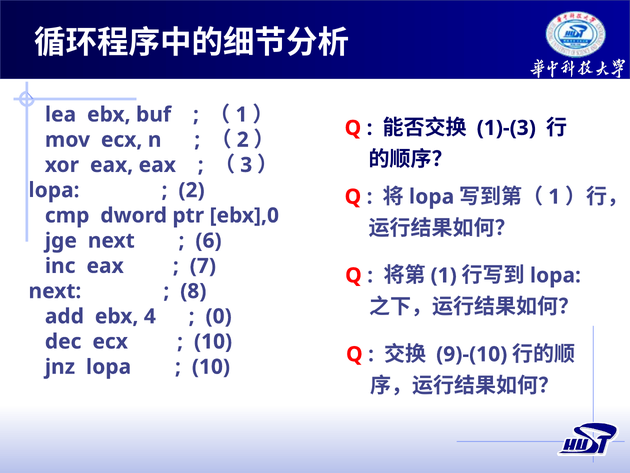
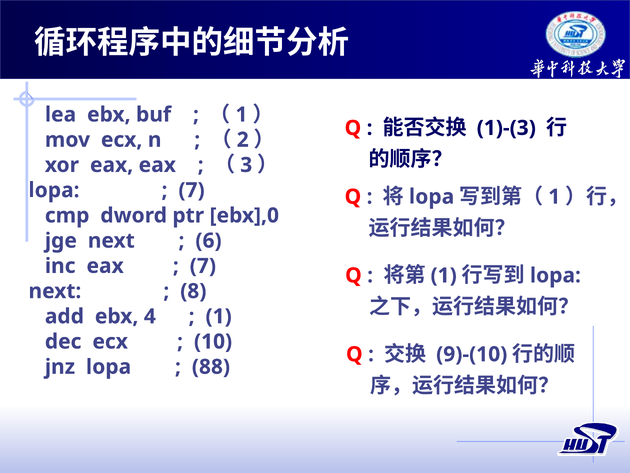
2 at (192, 190): 2 -> 7
0 at (219, 316): 0 -> 1
10 at (211, 366): 10 -> 88
